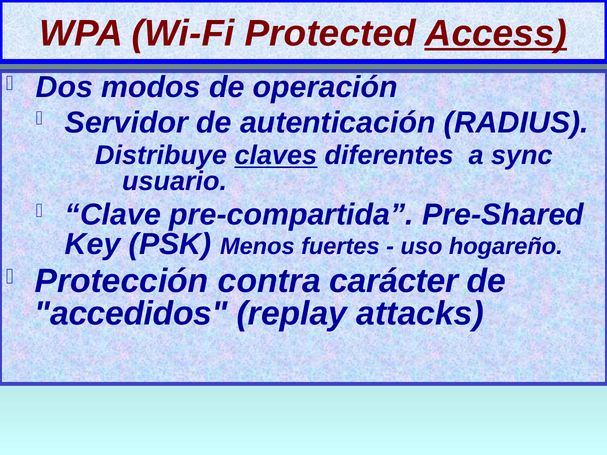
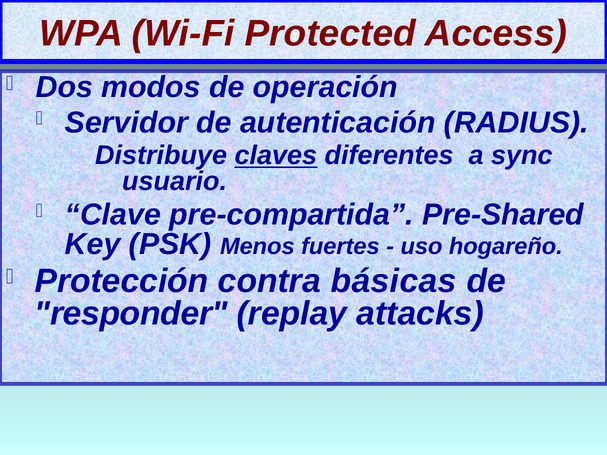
Access underline: present -> none
carácter: carácter -> básicas
accedidos: accedidos -> responder
